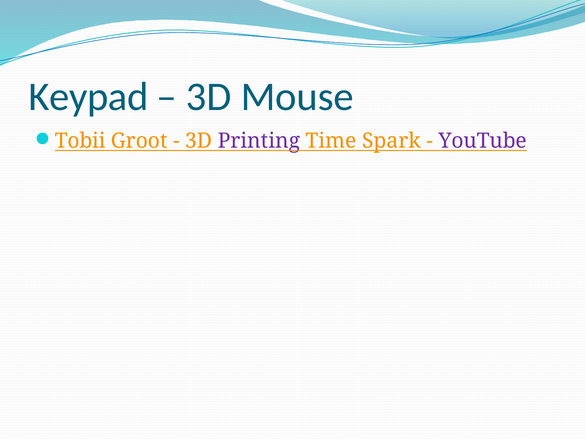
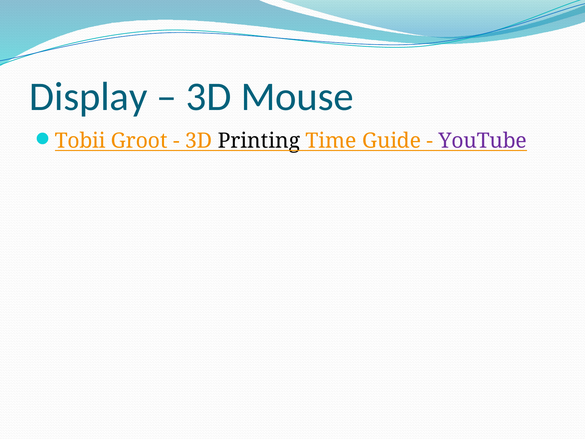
Keypad: Keypad -> Display
Printing colour: purple -> black
Spark: Spark -> Guide
